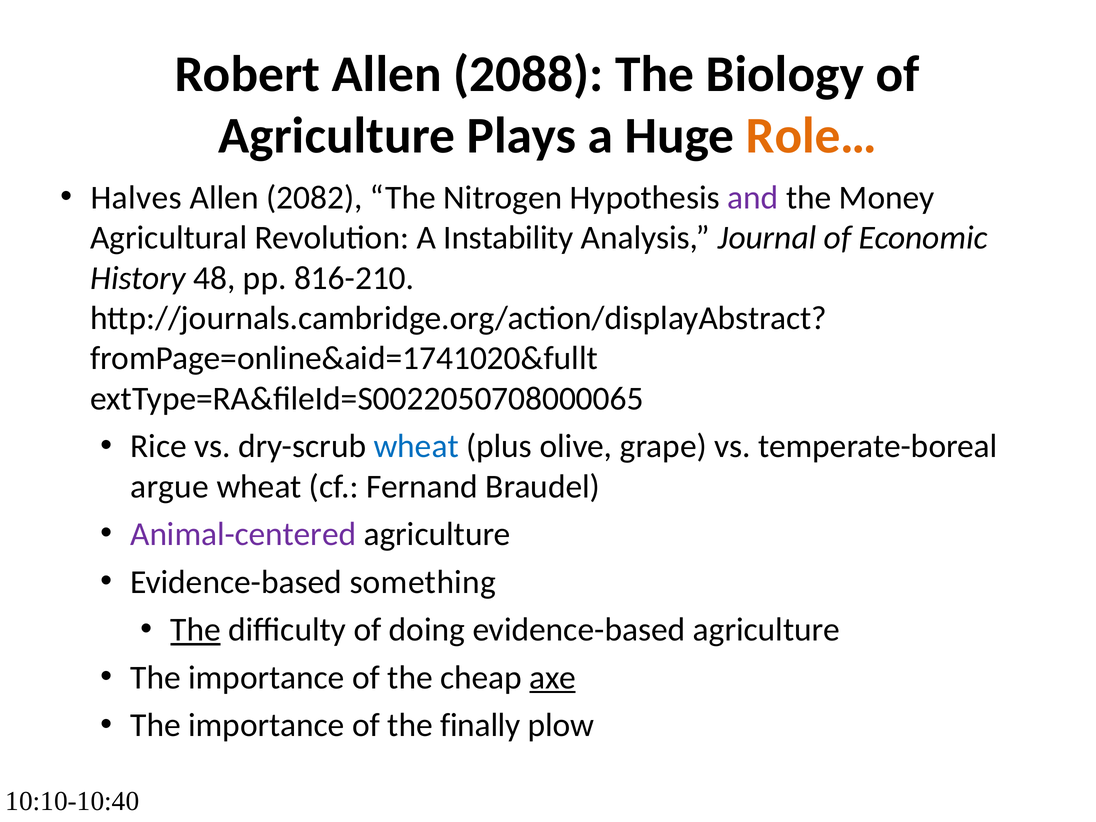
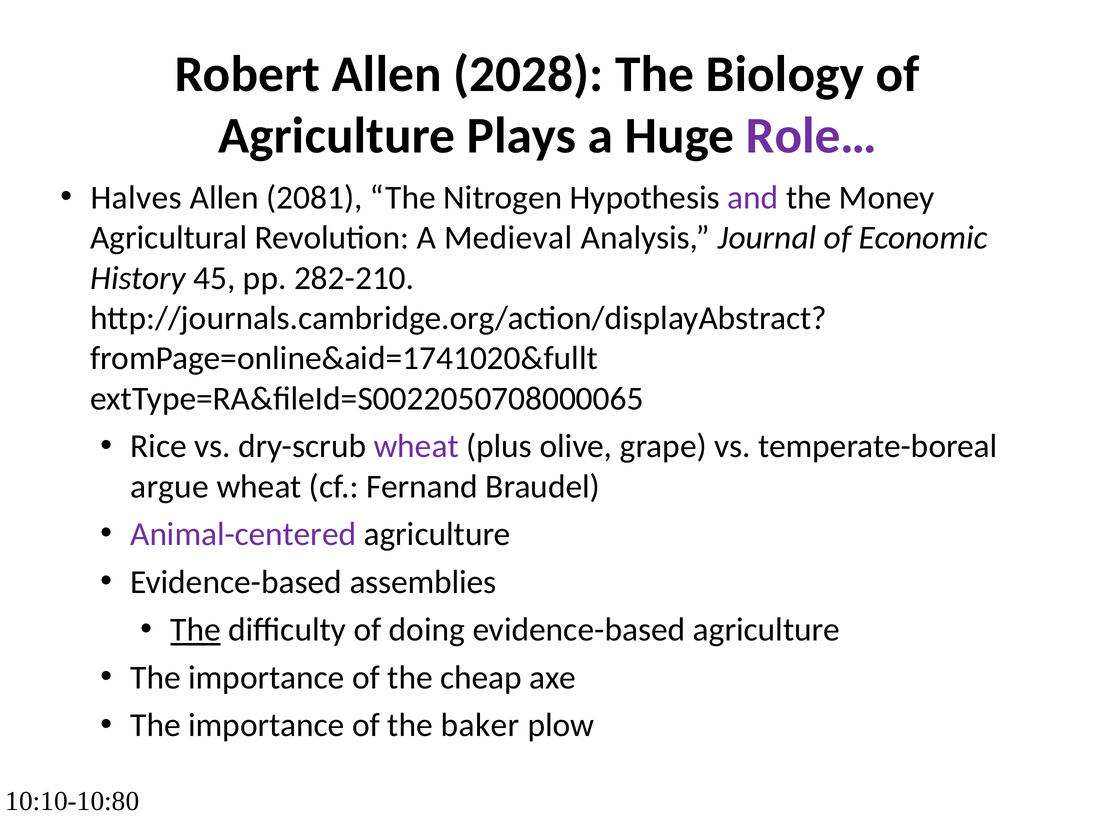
2088: 2088 -> 2028
Role… colour: orange -> purple
2082: 2082 -> 2081
Instability: Instability -> Medieval
48: 48 -> 45
816-210: 816-210 -> 282-210
wheat at (416, 446) colour: blue -> purple
something: something -> assemblies
axe underline: present -> none
finally: finally -> baker
10:10-10:40: 10:10-10:40 -> 10:10-10:80
